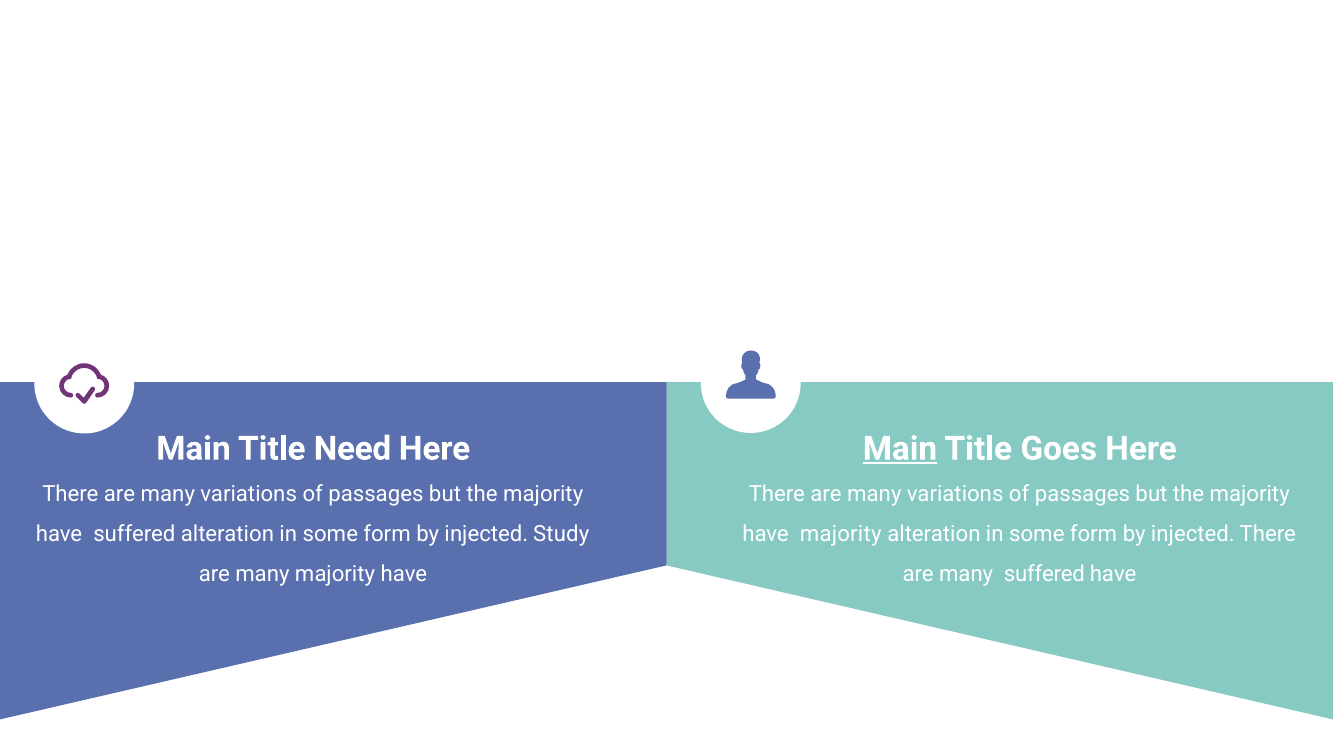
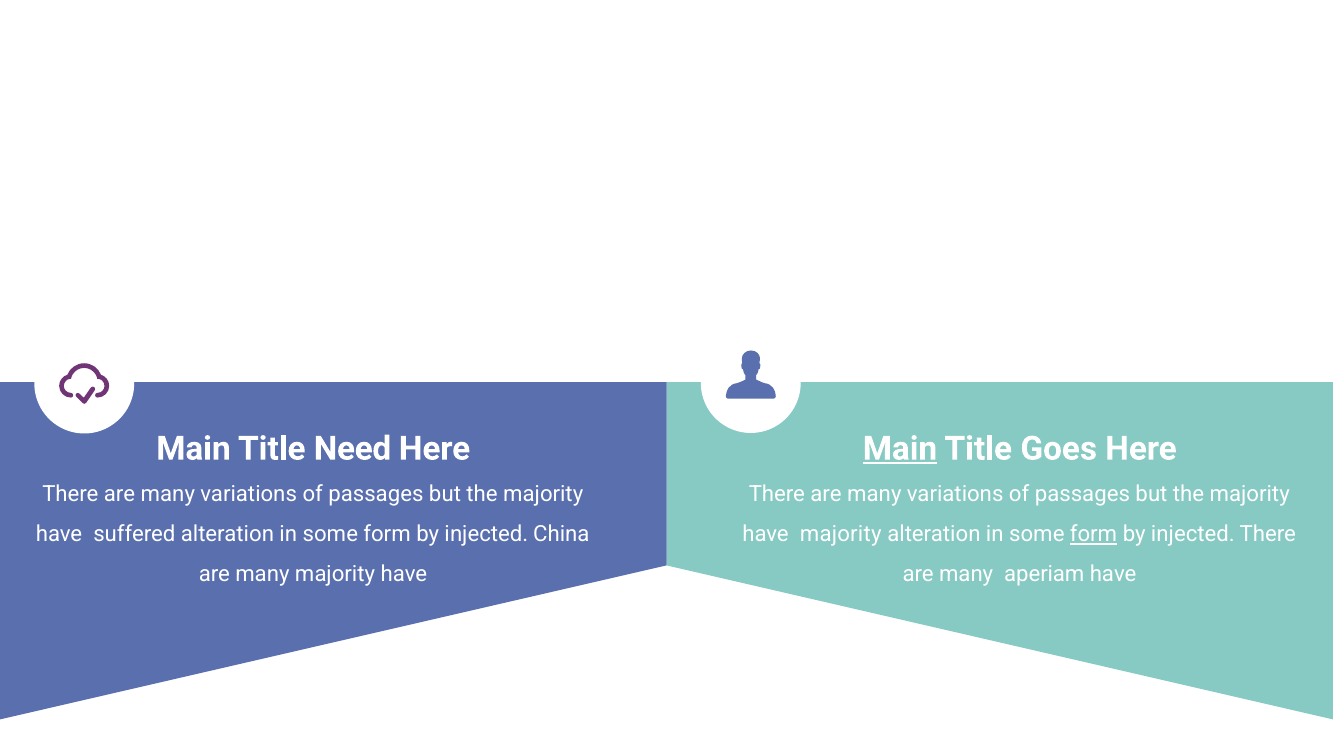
Study: Study -> China
form at (1094, 534) underline: none -> present
many suffered: suffered -> aperiam
